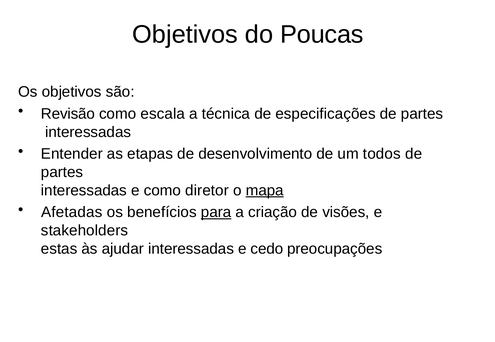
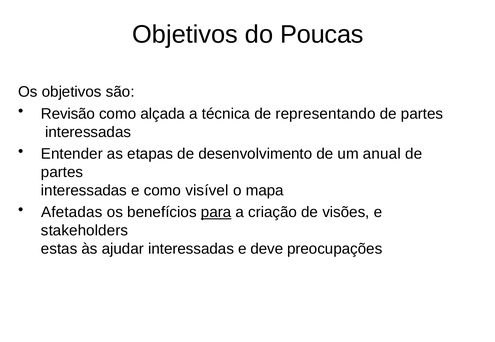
escala: escala -> alçada
especificações: especificações -> representando
todos: todos -> anual
diretor: diretor -> visível
mapa underline: present -> none
cedo: cedo -> deve
